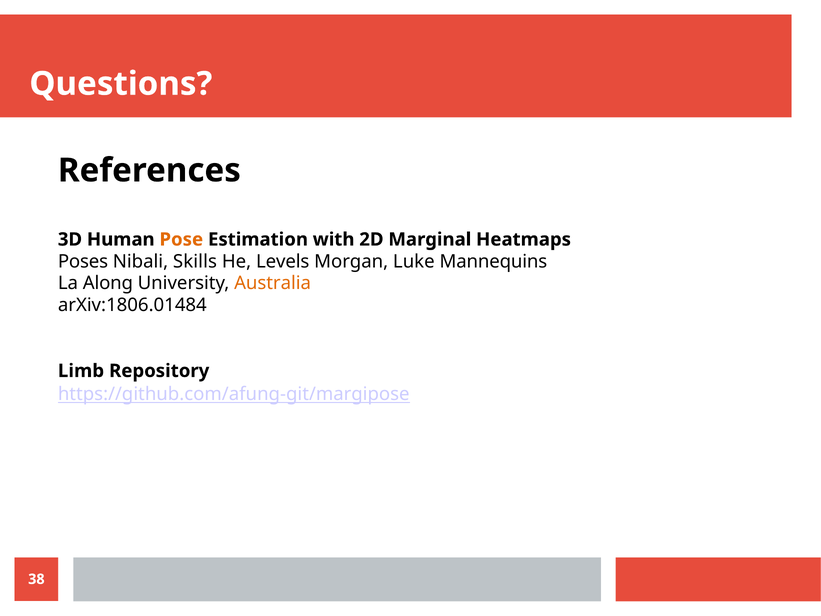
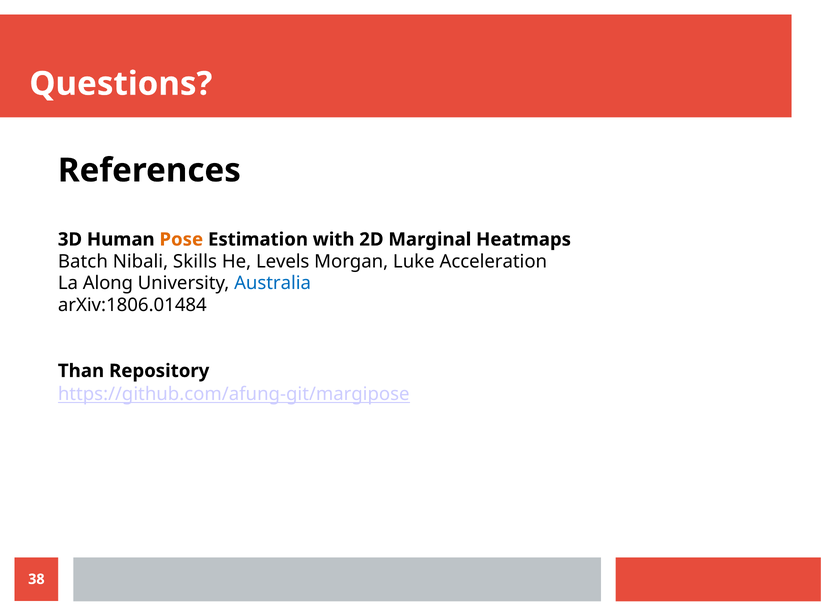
Poses: Poses -> Batch
Mannequins: Mannequins -> Acceleration
Australia colour: orange -> blue
Limb: Limb -> Than
